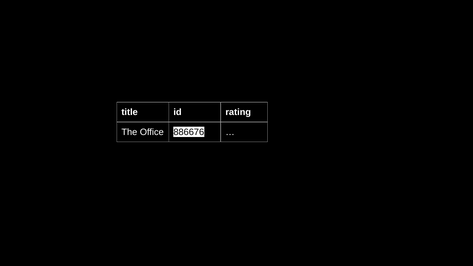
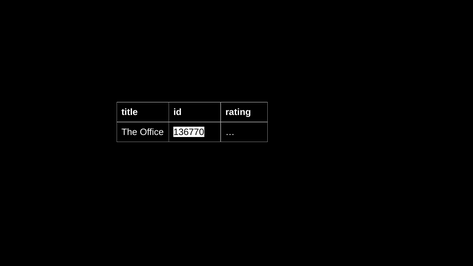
886676: 886676 -> 136770
